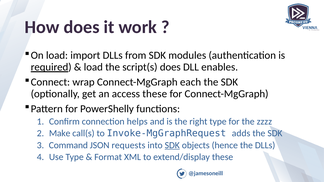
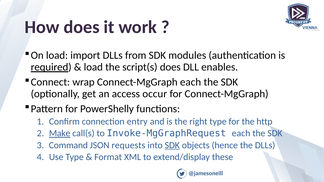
access these: these -> occur
helps: helps -> entry
zzzz: zzzz -> http
Make underline: none -> present
Invoke-MgGraphRequest adds: adds -> each
